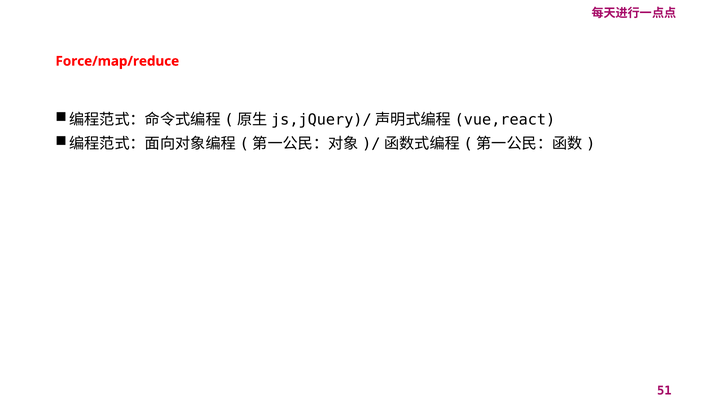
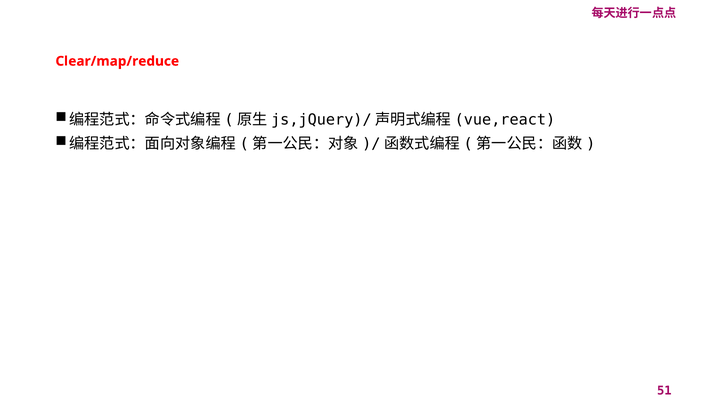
Force/map/reduce: Force/map/reduce -> Clear/map/reduce
